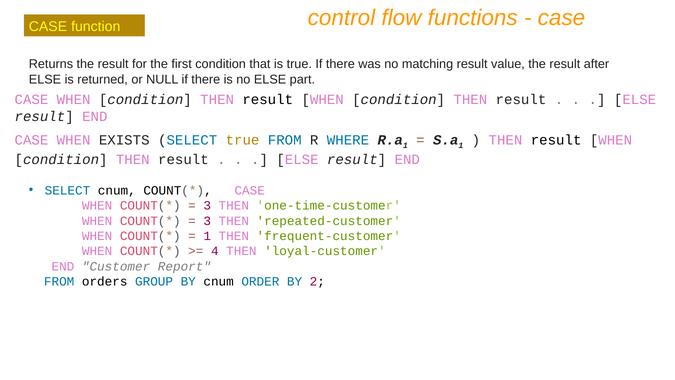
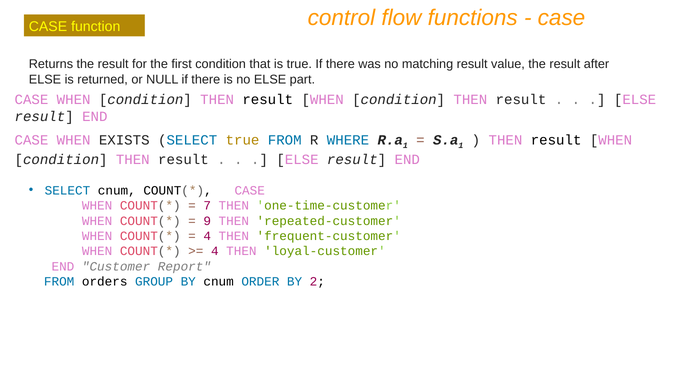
3 at (207, 205): 3 -> 7
3 at (207, 221): 3 -> 9
1 at (207, 236): 1 -> 4
